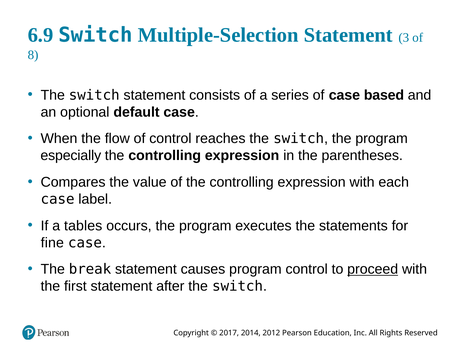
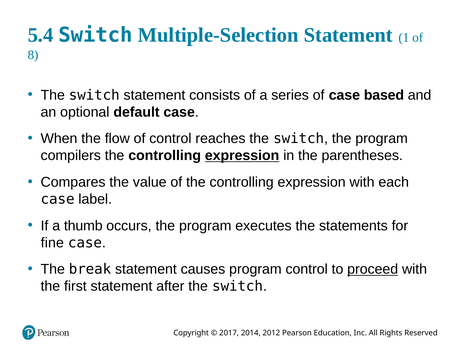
6.9: 6.9 -> 5.4
3: 3 -> 1
especially: especially -> compilers
expression at (242, 155) underline: none -> present
tables: tables -> thumb
